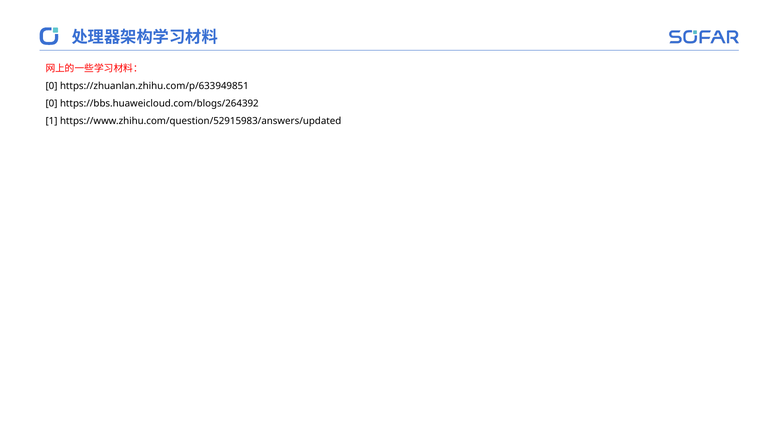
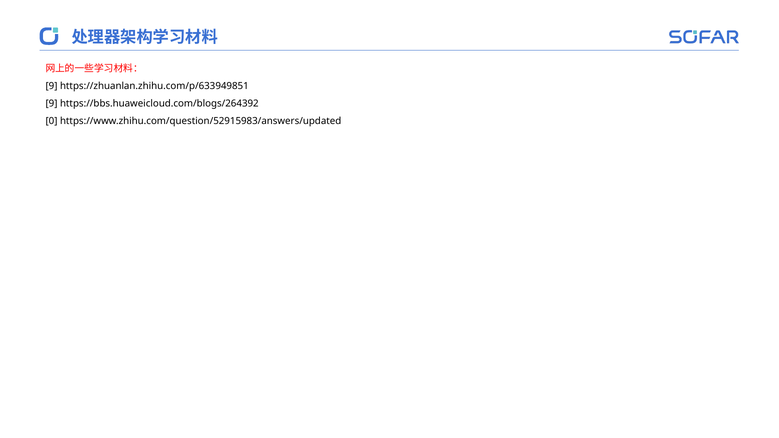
0 at (52, 86): 0 -> 9
0 at (52, 104): 0 -> 9
1: 1 -> 0
